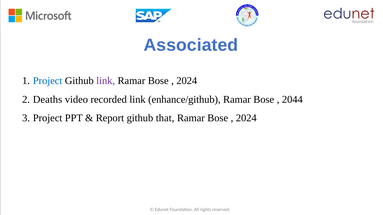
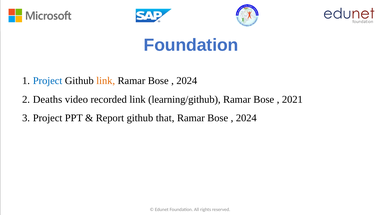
Associated at (191, 45): Associated -> Foundation
link at (106, 81) colour: purple -> orange
enhance/github: enhance/github -> learning/github
2044: 2044 -> 2021
